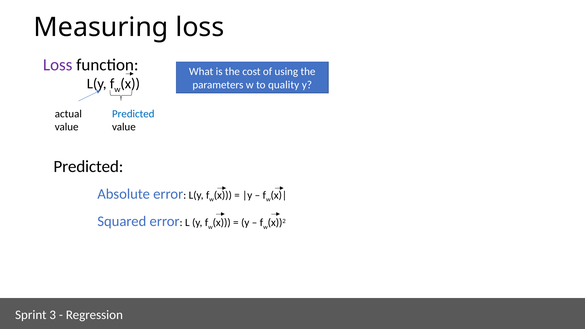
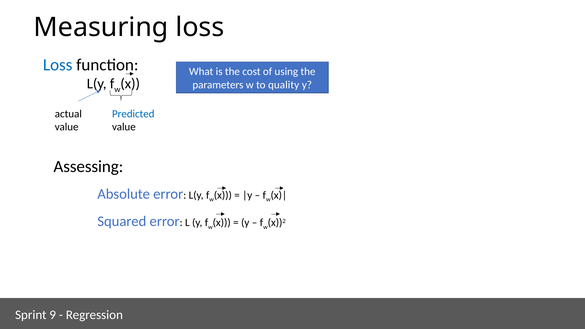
Loss at (58, 65) colour: purple -> blue
Predicted at (88, 166): Predicted -> Assessing
3: 3 -> 9
